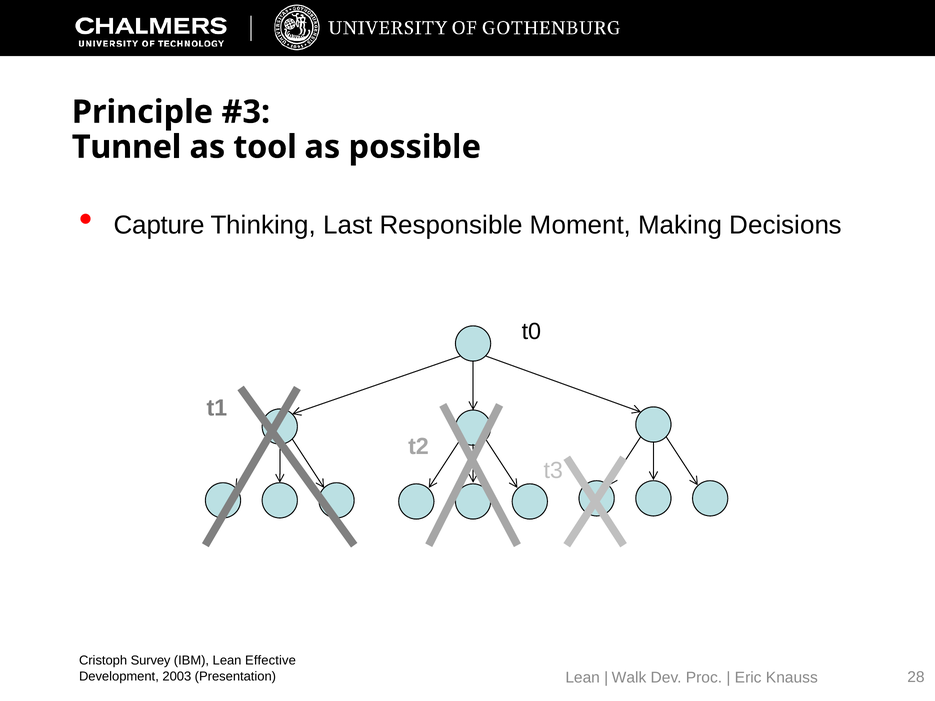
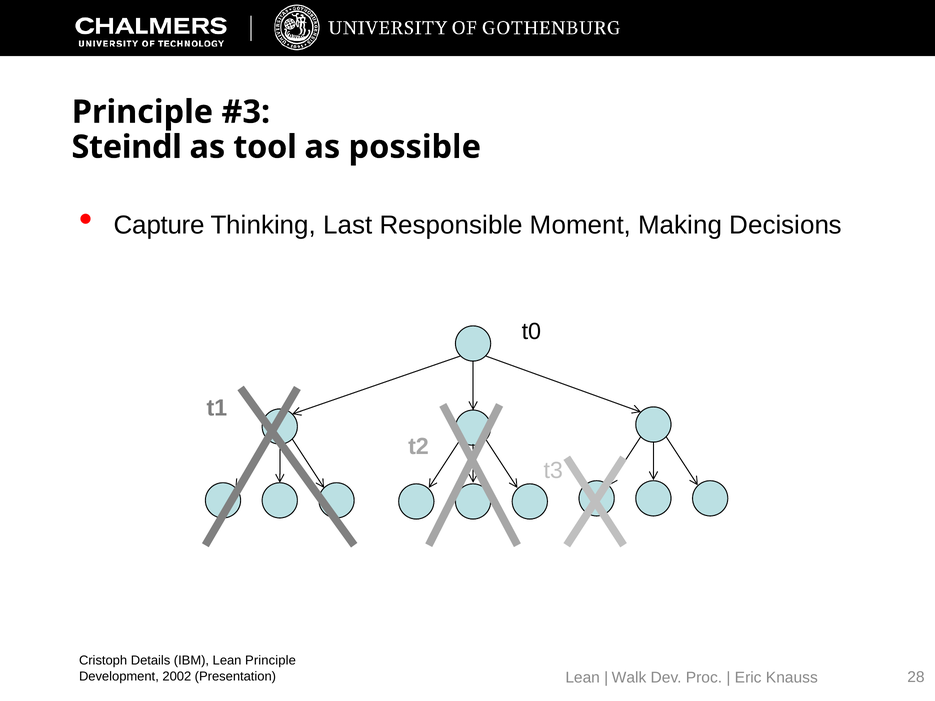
Tunnel: Tunnel -> Steindl
Survey: Survey -> Details
Lean Effective: Effective -> Principle
2003: 2003 -> 2002
